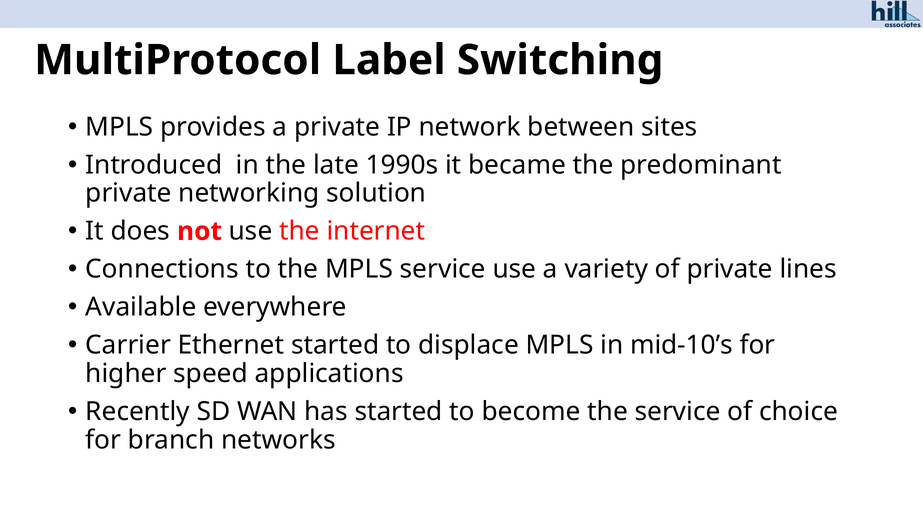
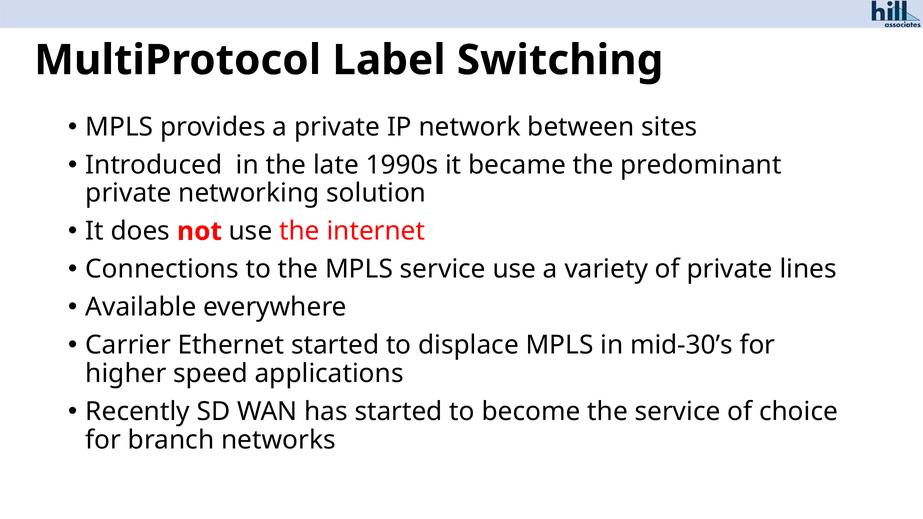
mid-10’s: mid-10’s -> mid-30’s
